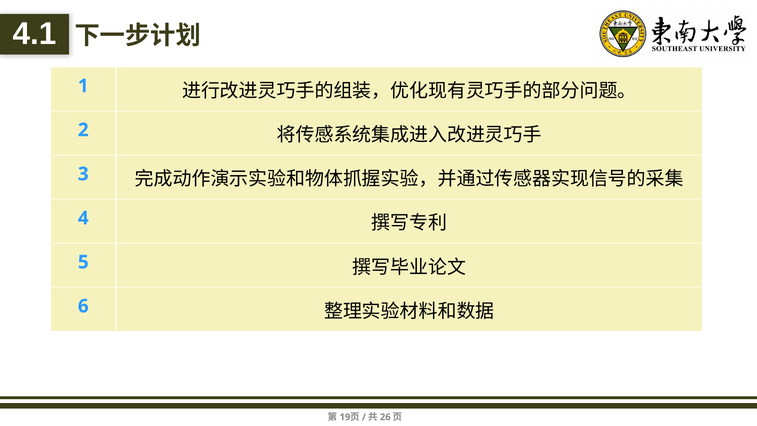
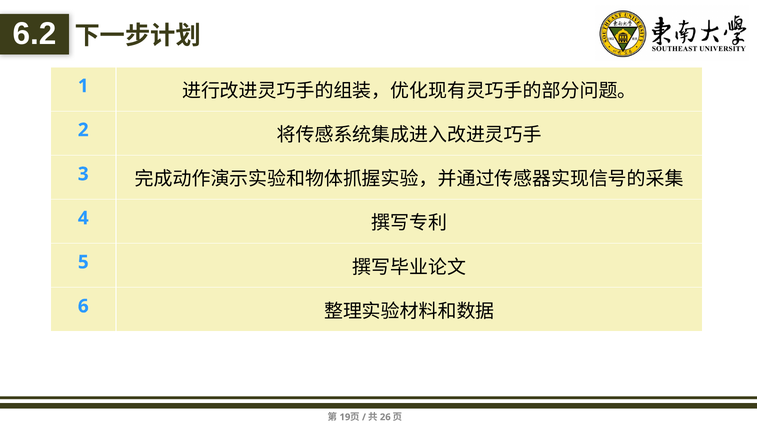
4.1: 4.1 -> 6.2
